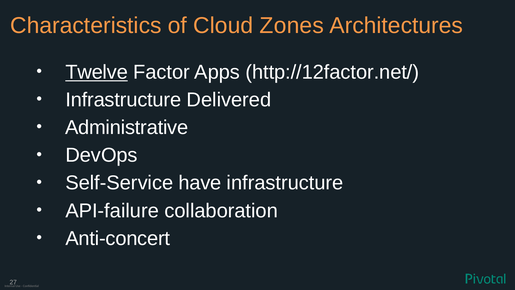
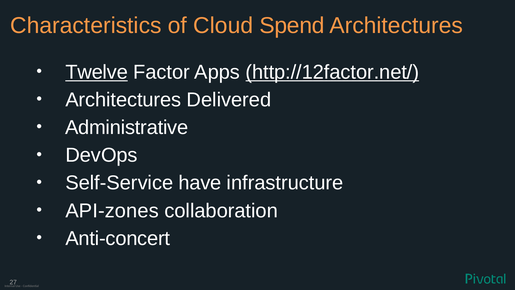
Zones: Zones -> Spend
http://12factor.net/ underline: none -> present
Infrastructure at (123, 100): Infrastructure -> Architectures
API-failure: API-failure -> API-zones
